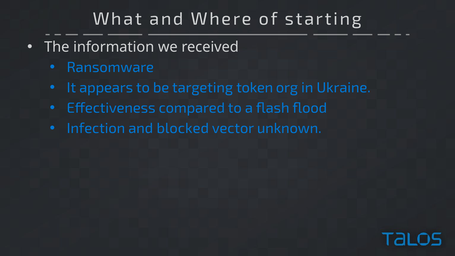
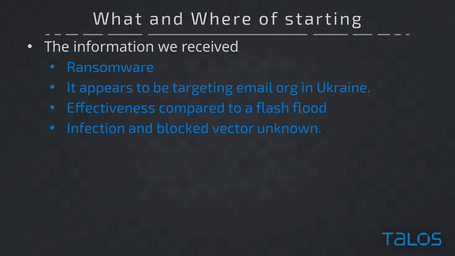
token: token -> email
